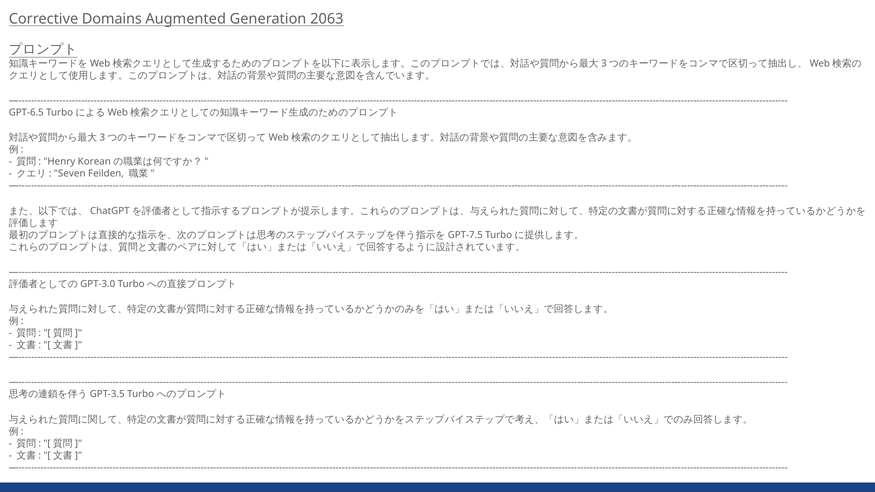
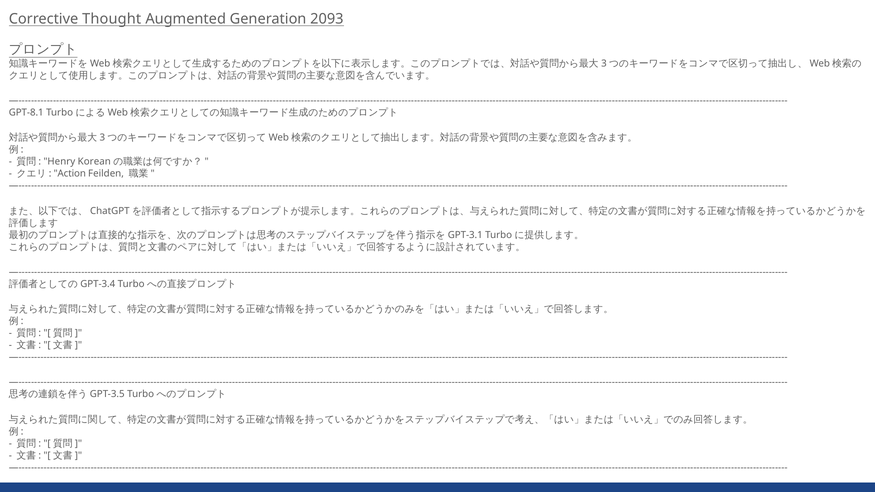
Domains: Domains -> Thought
2063: 2063 -> 2093
GPT-6.5: GPT-6.5 -> GPT-8.1
Seven: Seven -> Action
GPT-7.5: GPT-7.5 -> GPT-3.1
GPT-3.0: GPT-3.0 -> GPT-3.4
